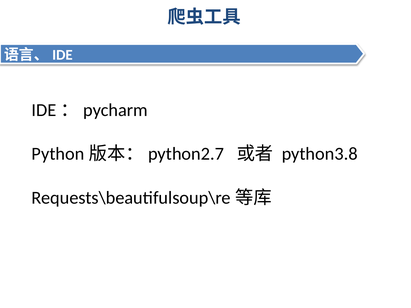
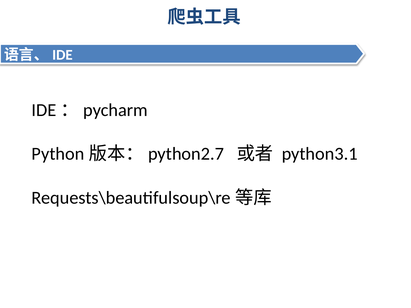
python3.8: python3.8 -> python3.1
